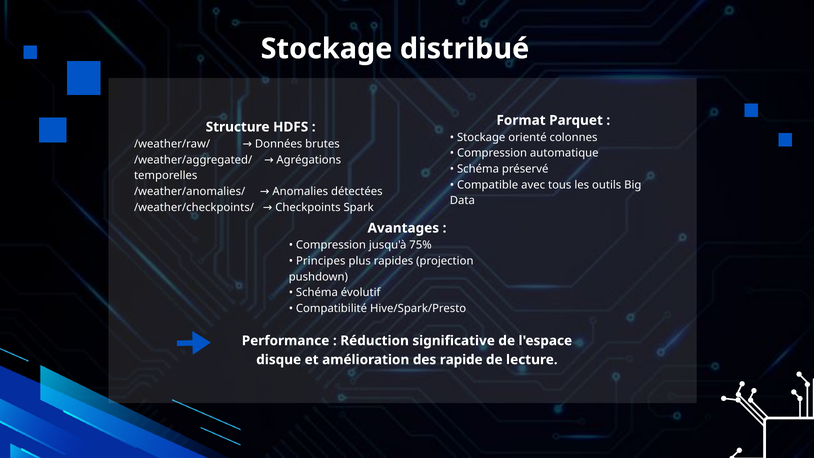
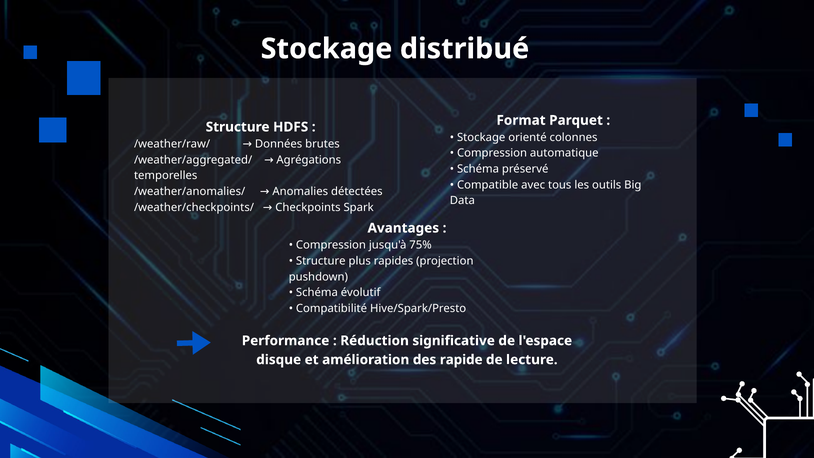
Principes at (321, 261): Principes -> Structure
